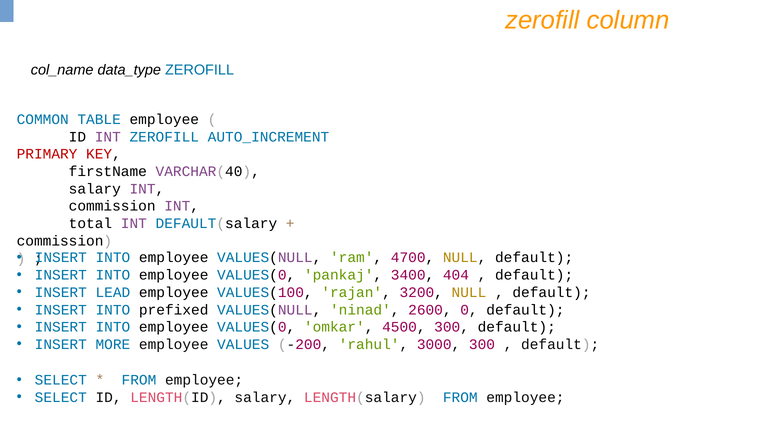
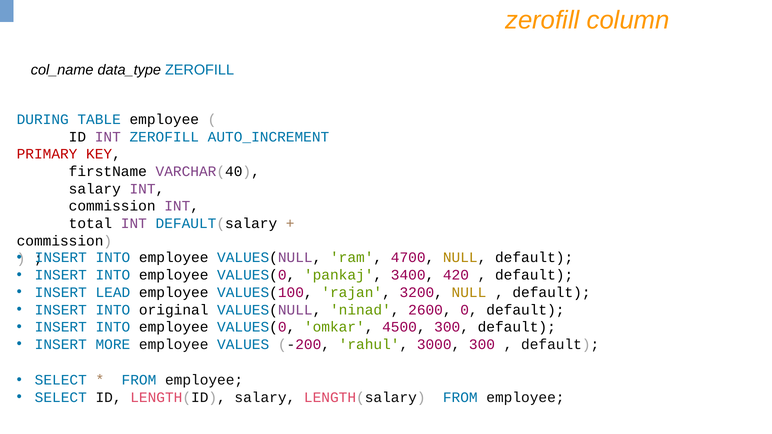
COMMON: COMMON -> DURING
404: 404 -> 420
prefixed: prefixed -> original
